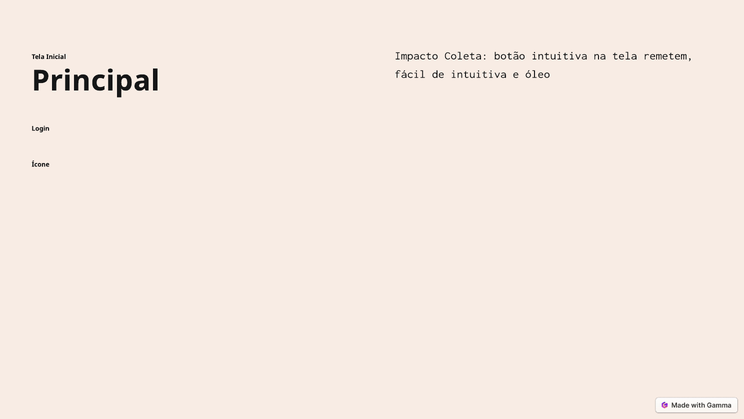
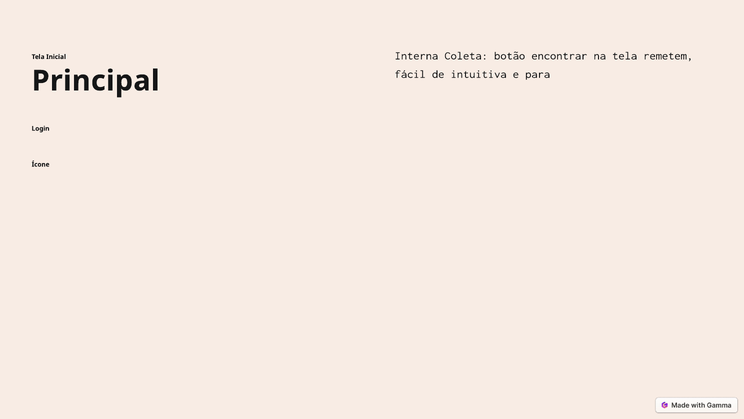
Impacto: Impacto -> Interna
botão intuitiva: intuitiva -> encontrar
óleo: óleo -> para
